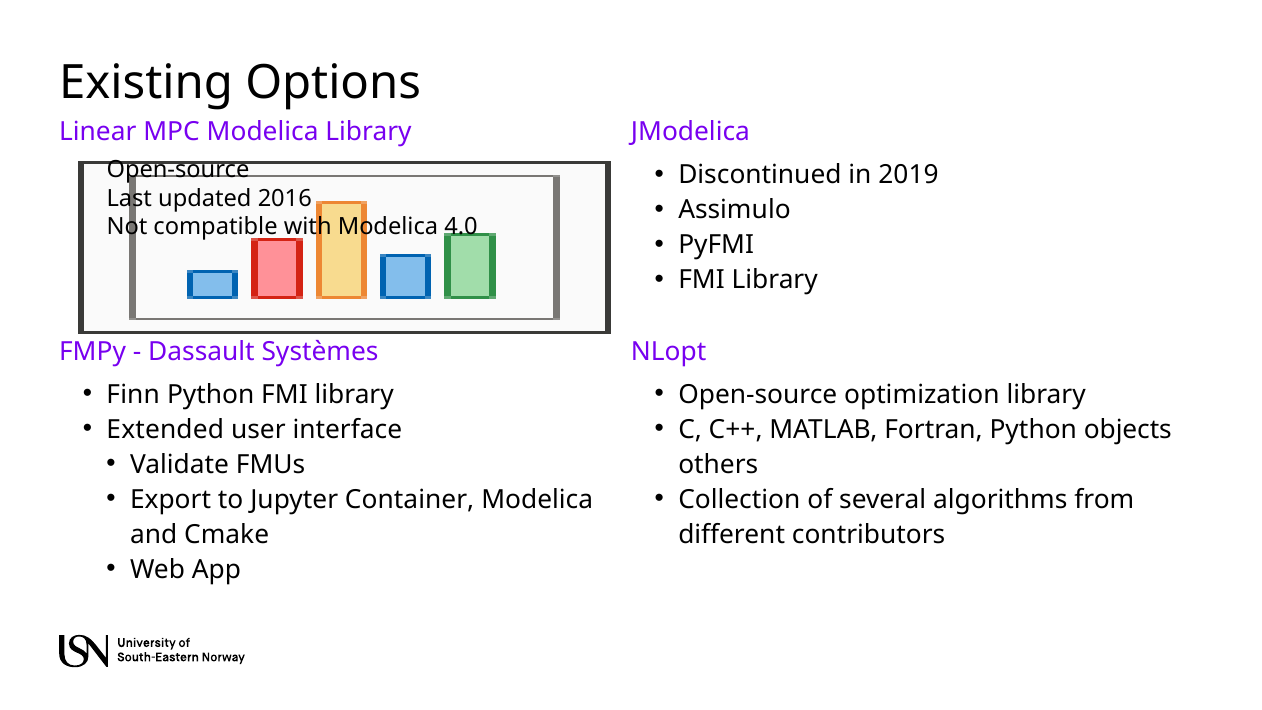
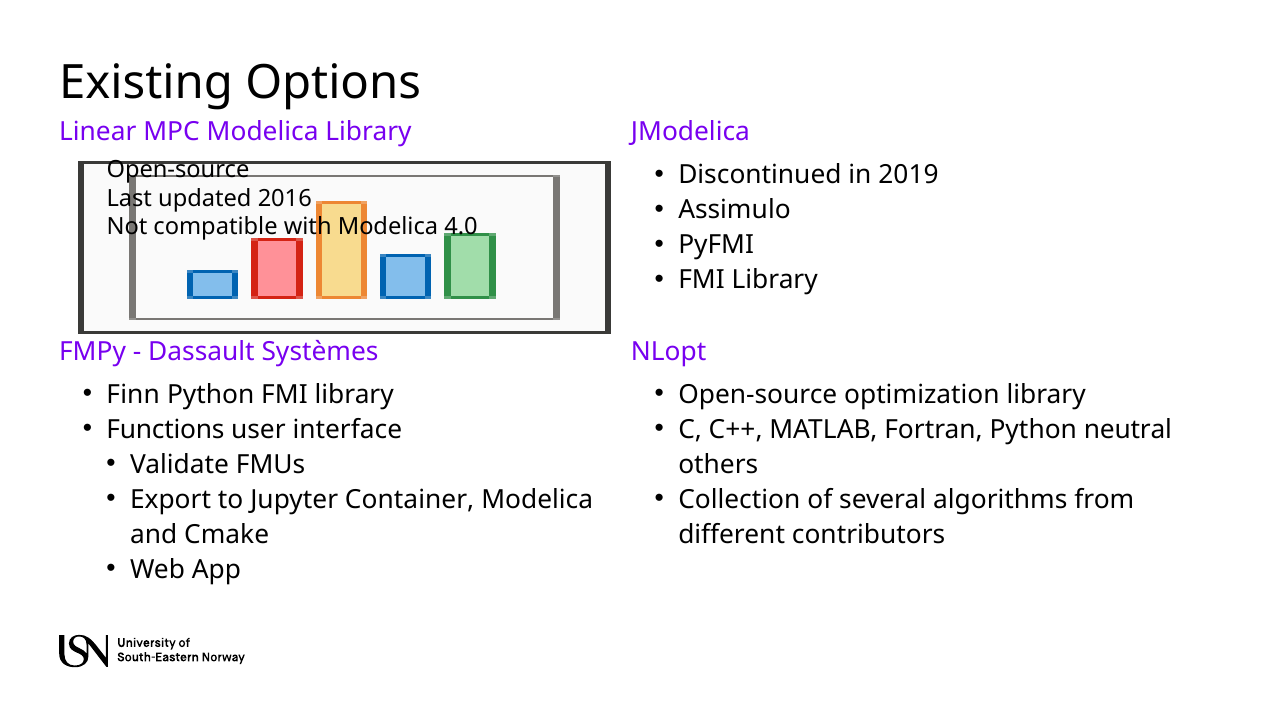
Extended: Extended -> Functions
objects: objects -> neutral
